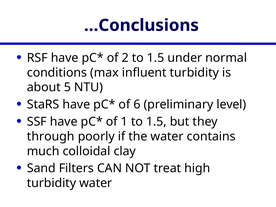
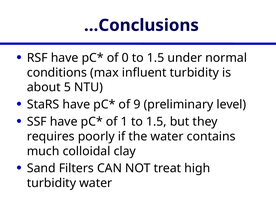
2: 2 -> 0
6: 6 -> 9
through: through -> requires
